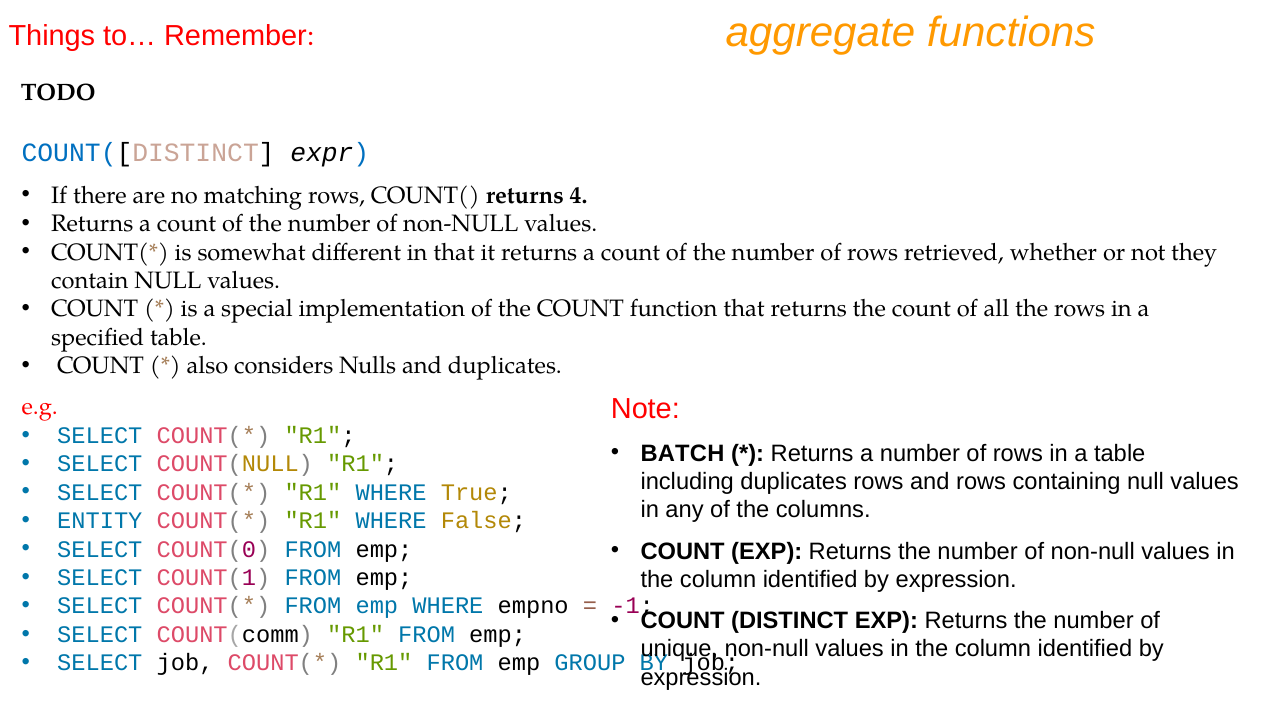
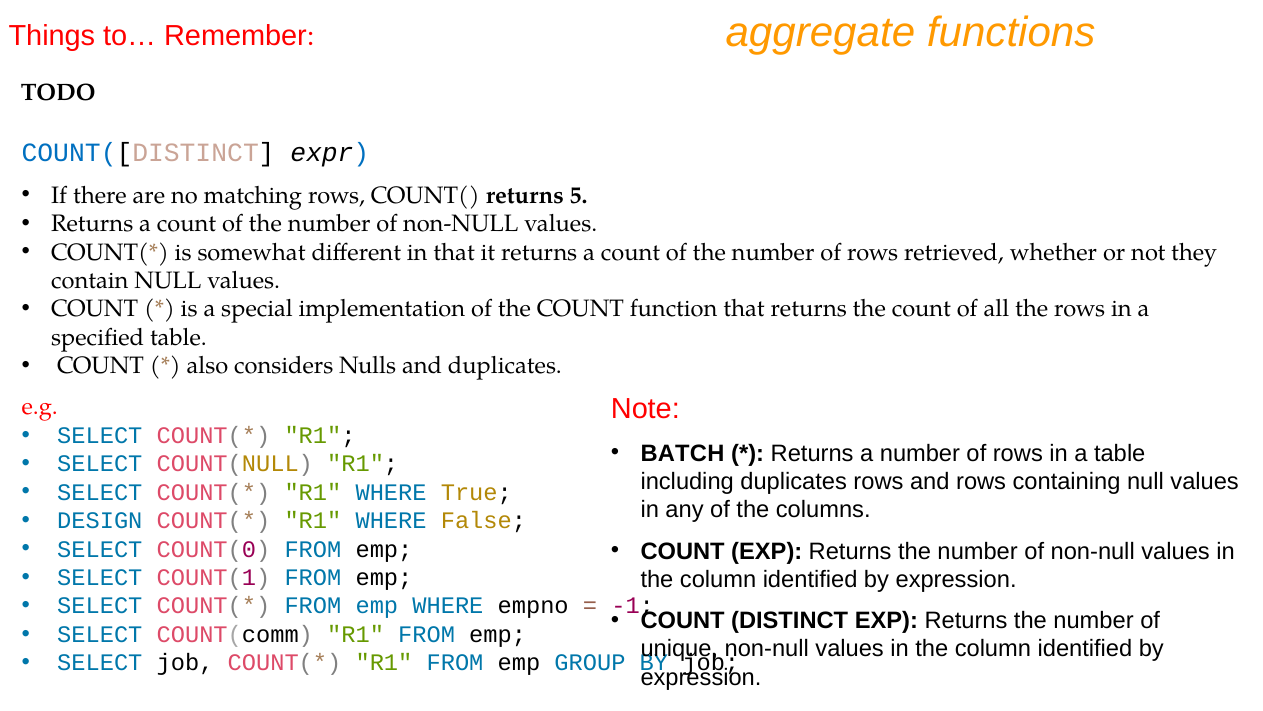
4: 4 -> 5
ENTITY: ENTITY -> DESIGN
